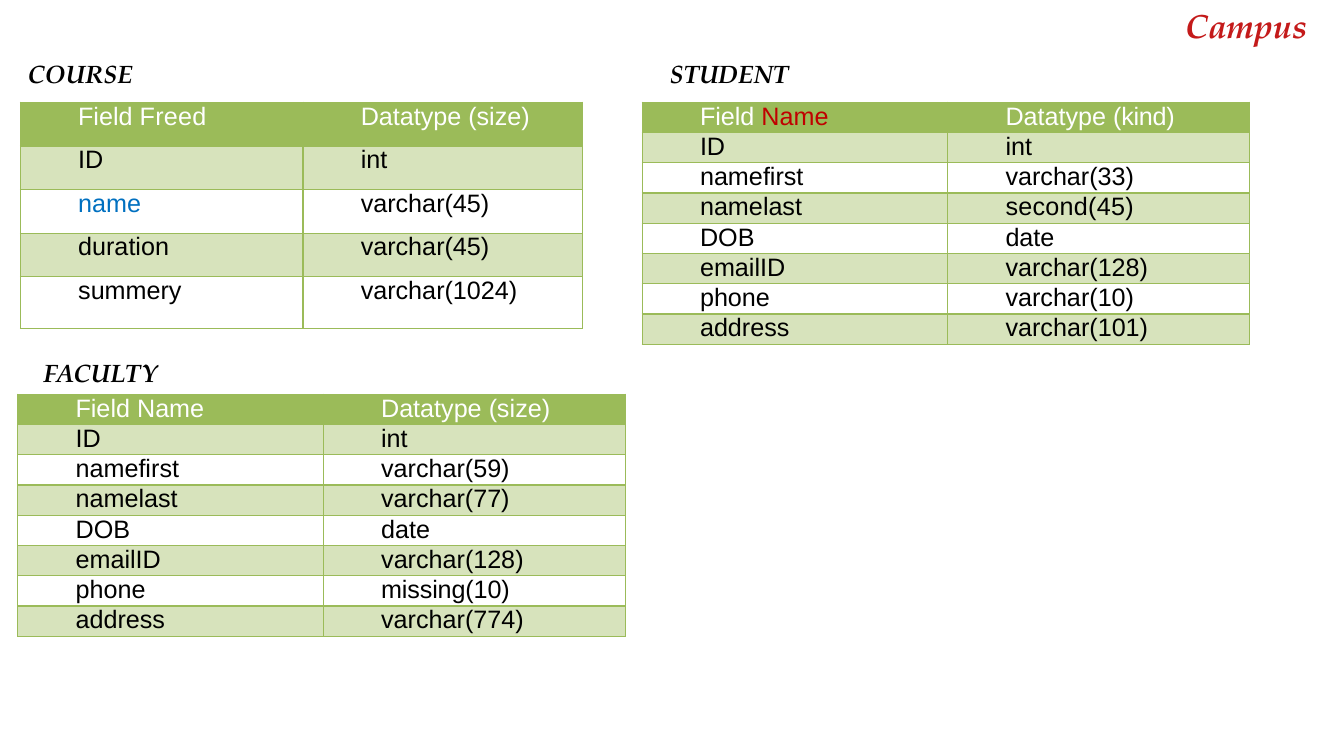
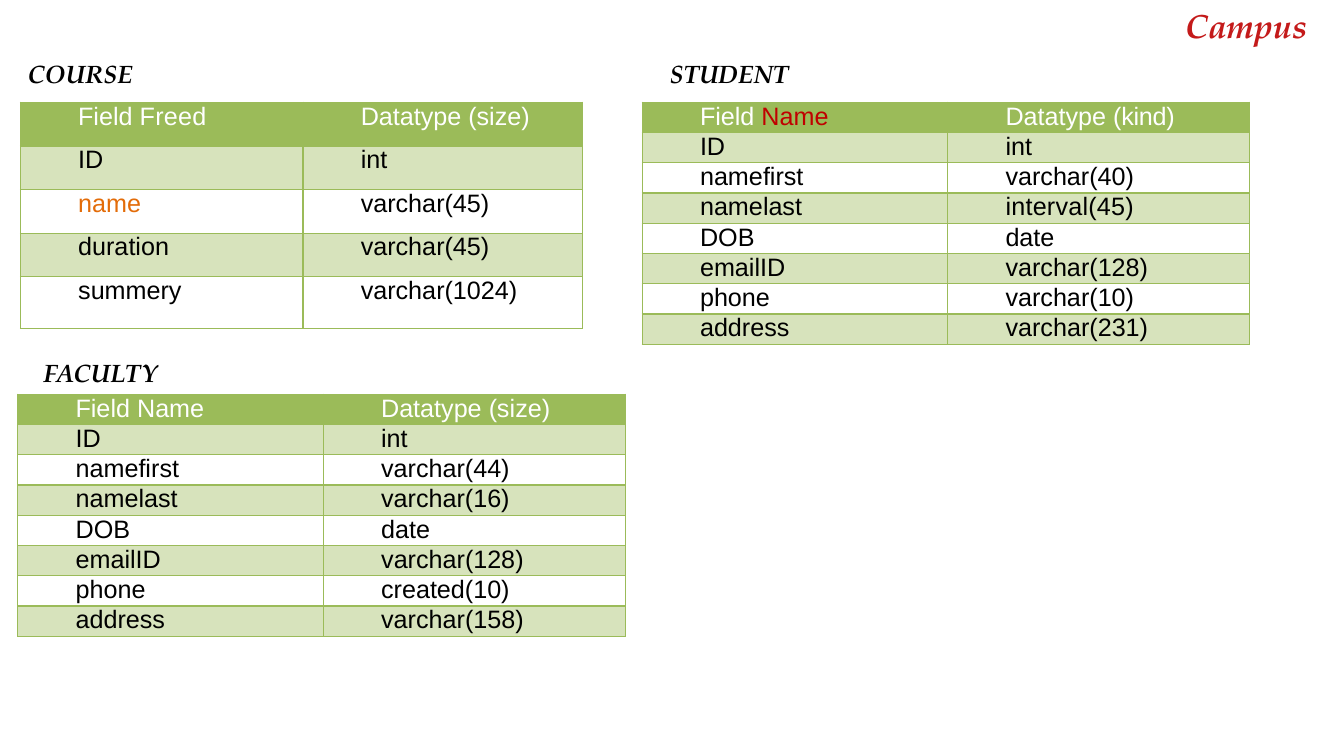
varchar(33: varchar(33 -> varchar(40
name at (110, 204) colour: blue -> orange
second(45: second(45 -> interval(45
varchar(101: varchar(101 -> varchar(231
varchar(59: varchar(59 -> varchar(44
varchar(77: varchar(77 -> varchar(16
missing(10: missing(10 -> created(10
varchar(774: varchar(774 -> varchar(158
